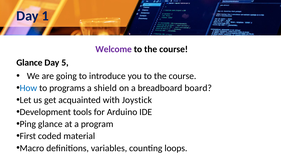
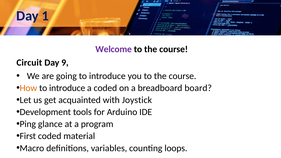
Glance at (29, 63): Glance -> Circuit
5: 5 -> 9
How colour: blue -> orange
programs at (67, 88): programs -> introduce
a shield: shield -> coded
